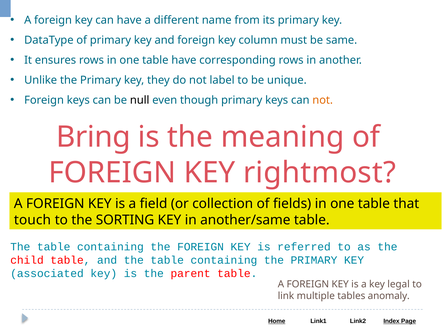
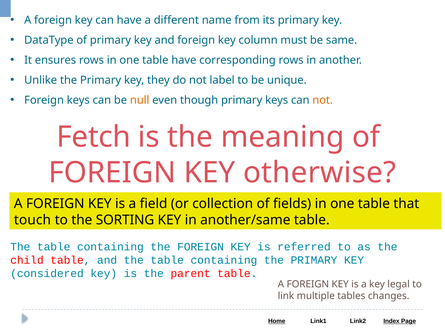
null colour: black -> orange
Bring: Bring -> Fetch
rightmost: rightmost -> otherwise
associated: associated -> considered
anomaly: anomaly -> changes
